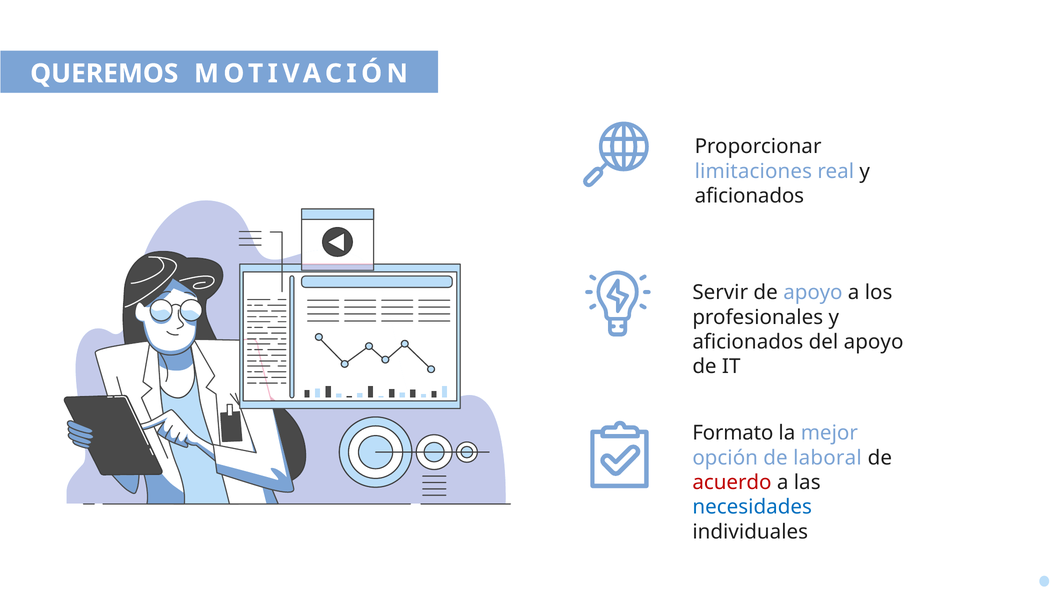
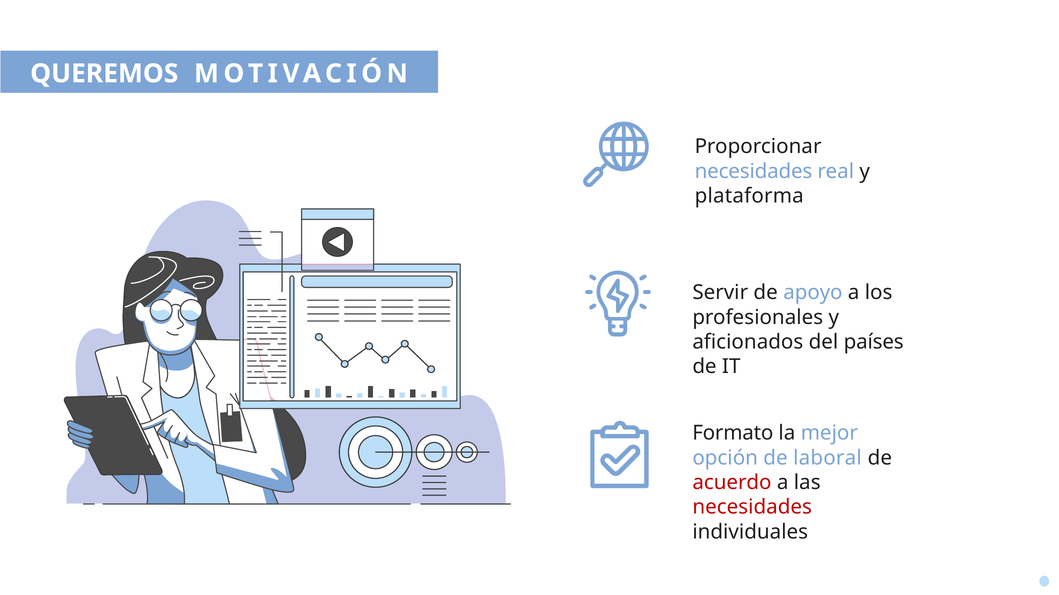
limitaciones at (753, 171): limitaciones -> necesidades
aficionados at (749, 196): aficionados -> plataforma
del apoyo: apoyo -> países
necesidades at (752, 508) colour: blue -> red
